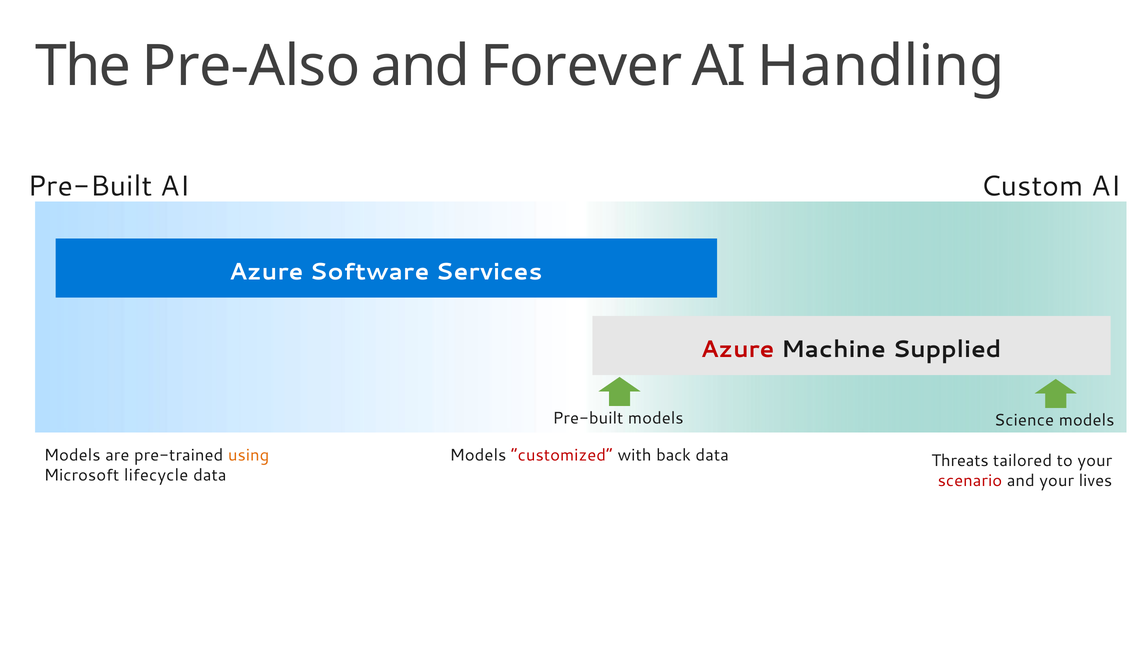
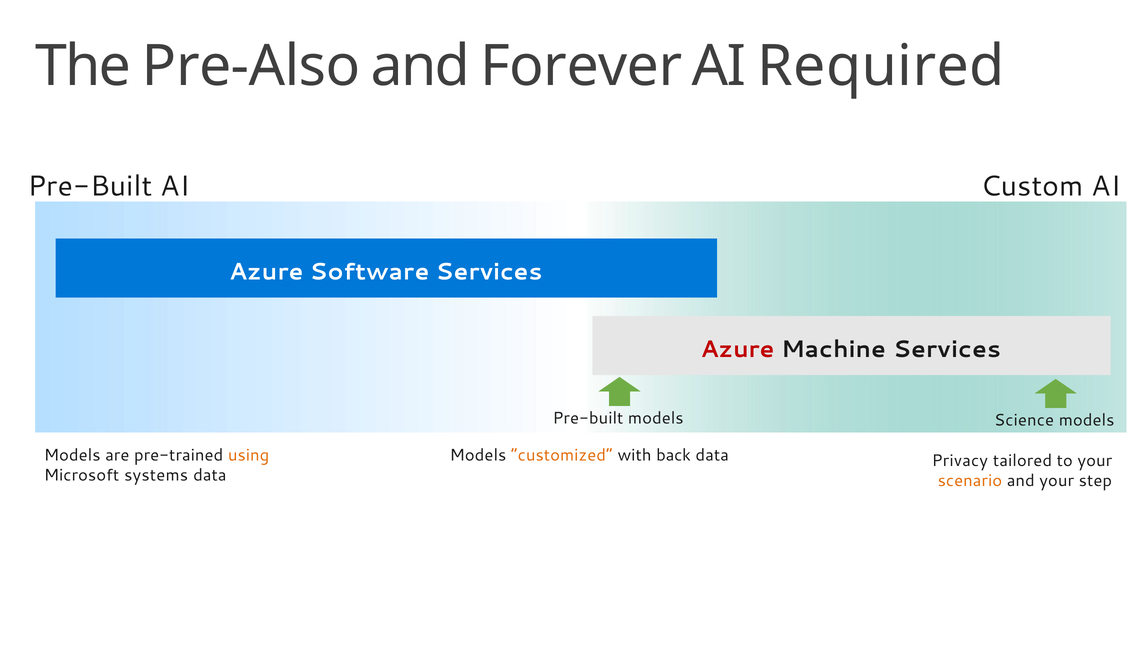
Handling: Handling -> Required
Machine Supplied: Supplied -> Services
customized colour: red -> orange
Threats: Threats -> Privacy
lifecycle: lifecycle -> systems
scenario colour: red -> orange
lives: lives -> step
